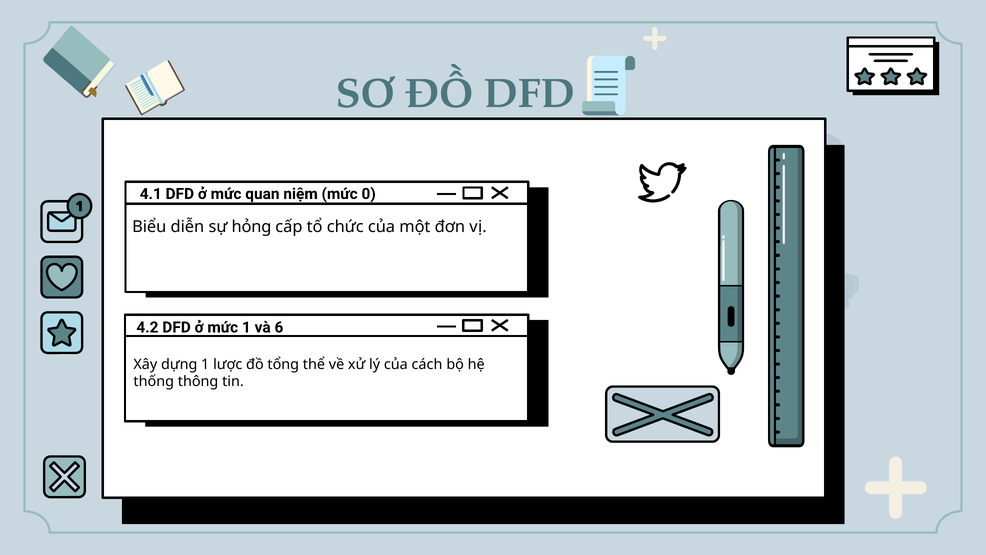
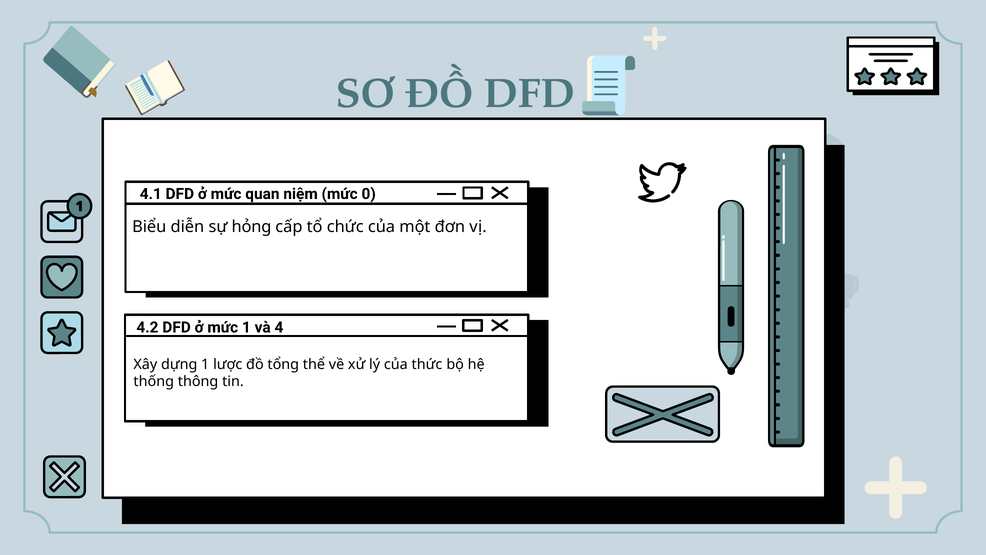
6: 6 -> 4
cách: cách -> thức
